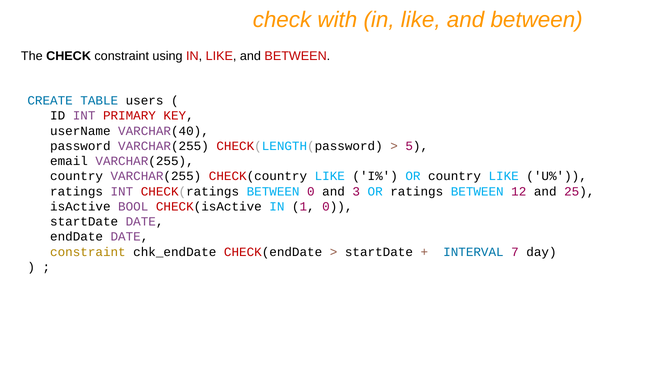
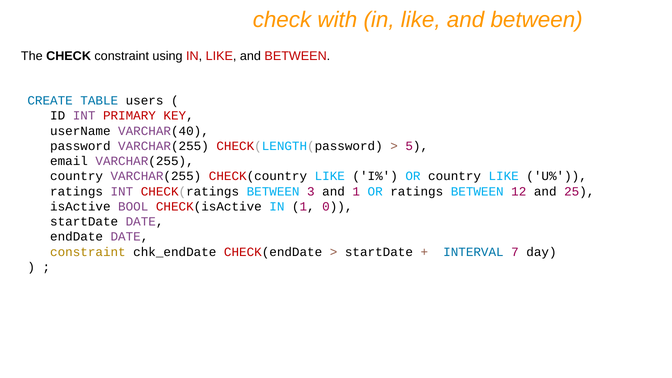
BETWEEN 0: 0 -> 3
and 3: 3 -> 1
